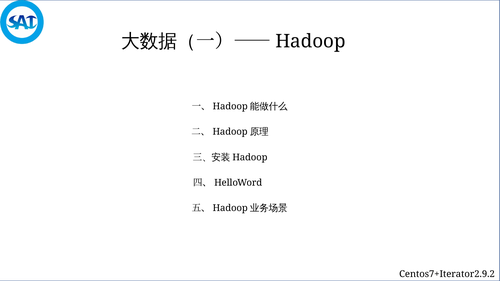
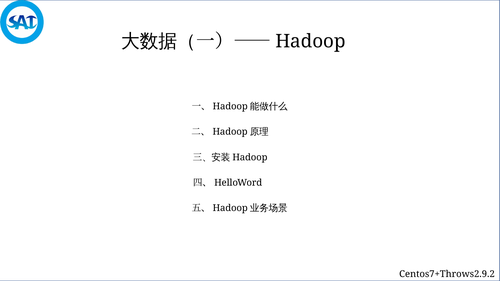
Centos7+Iterator2.9.2: Centos7+Iterator2.9.2 -> Centos7+Throws2.9.2
